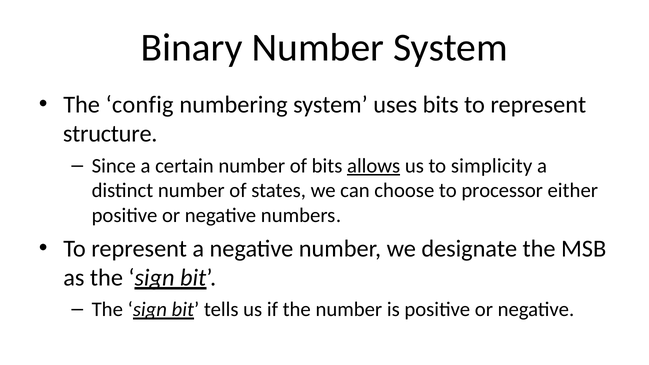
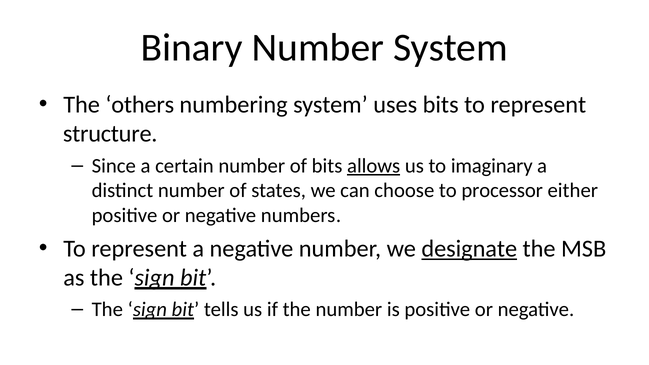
config: config -> others
simplicity: simplicity -> imaginary
designate underline: none -> present
